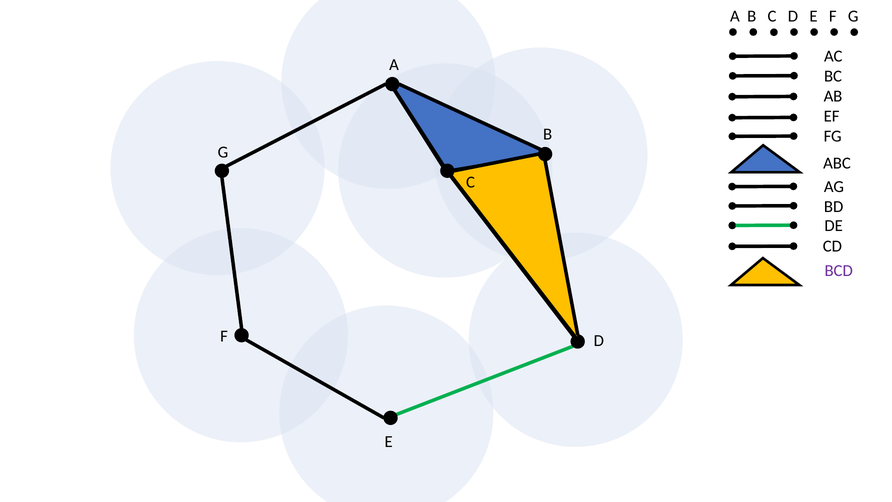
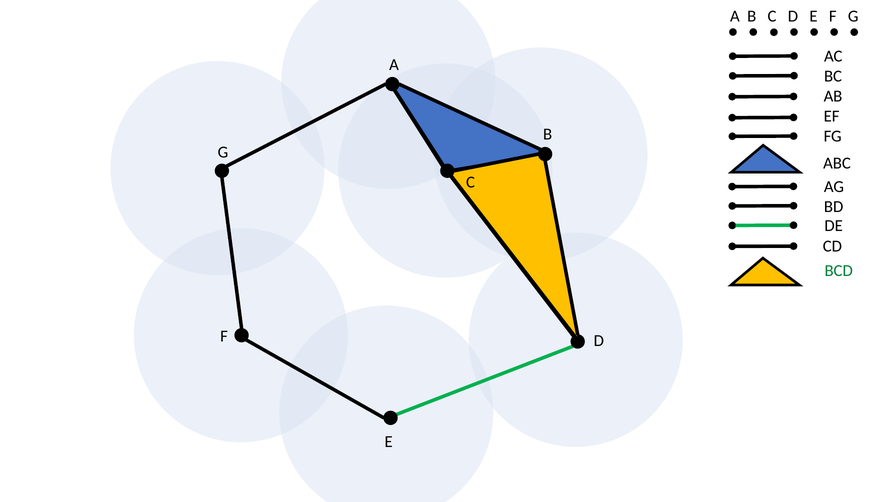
BCD colour: purple -> green
